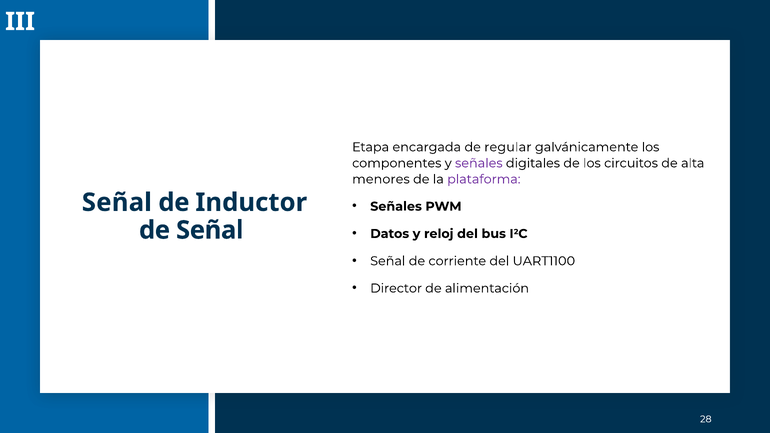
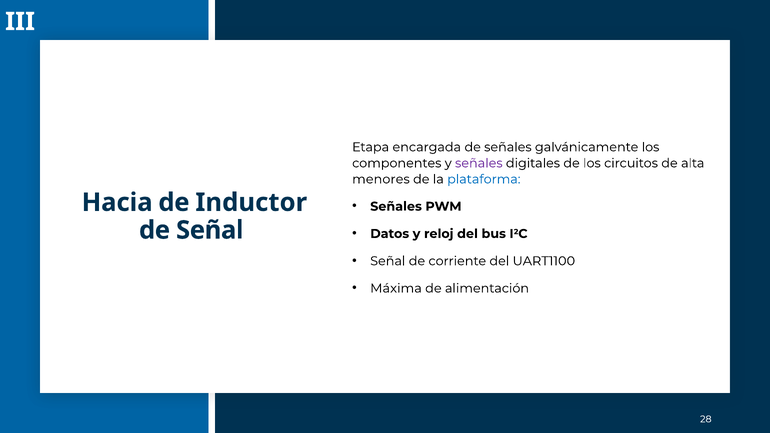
de regular: regular -> señales
plataforma colour: purple -> blue
Señal at (117, 203): Señal -> Hacia
Director: Director -> Máxima
